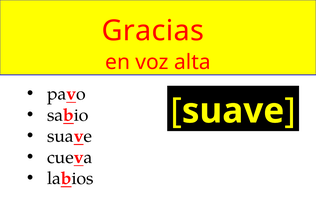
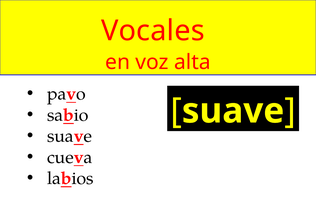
Gracias: Gracias -> Vocales
